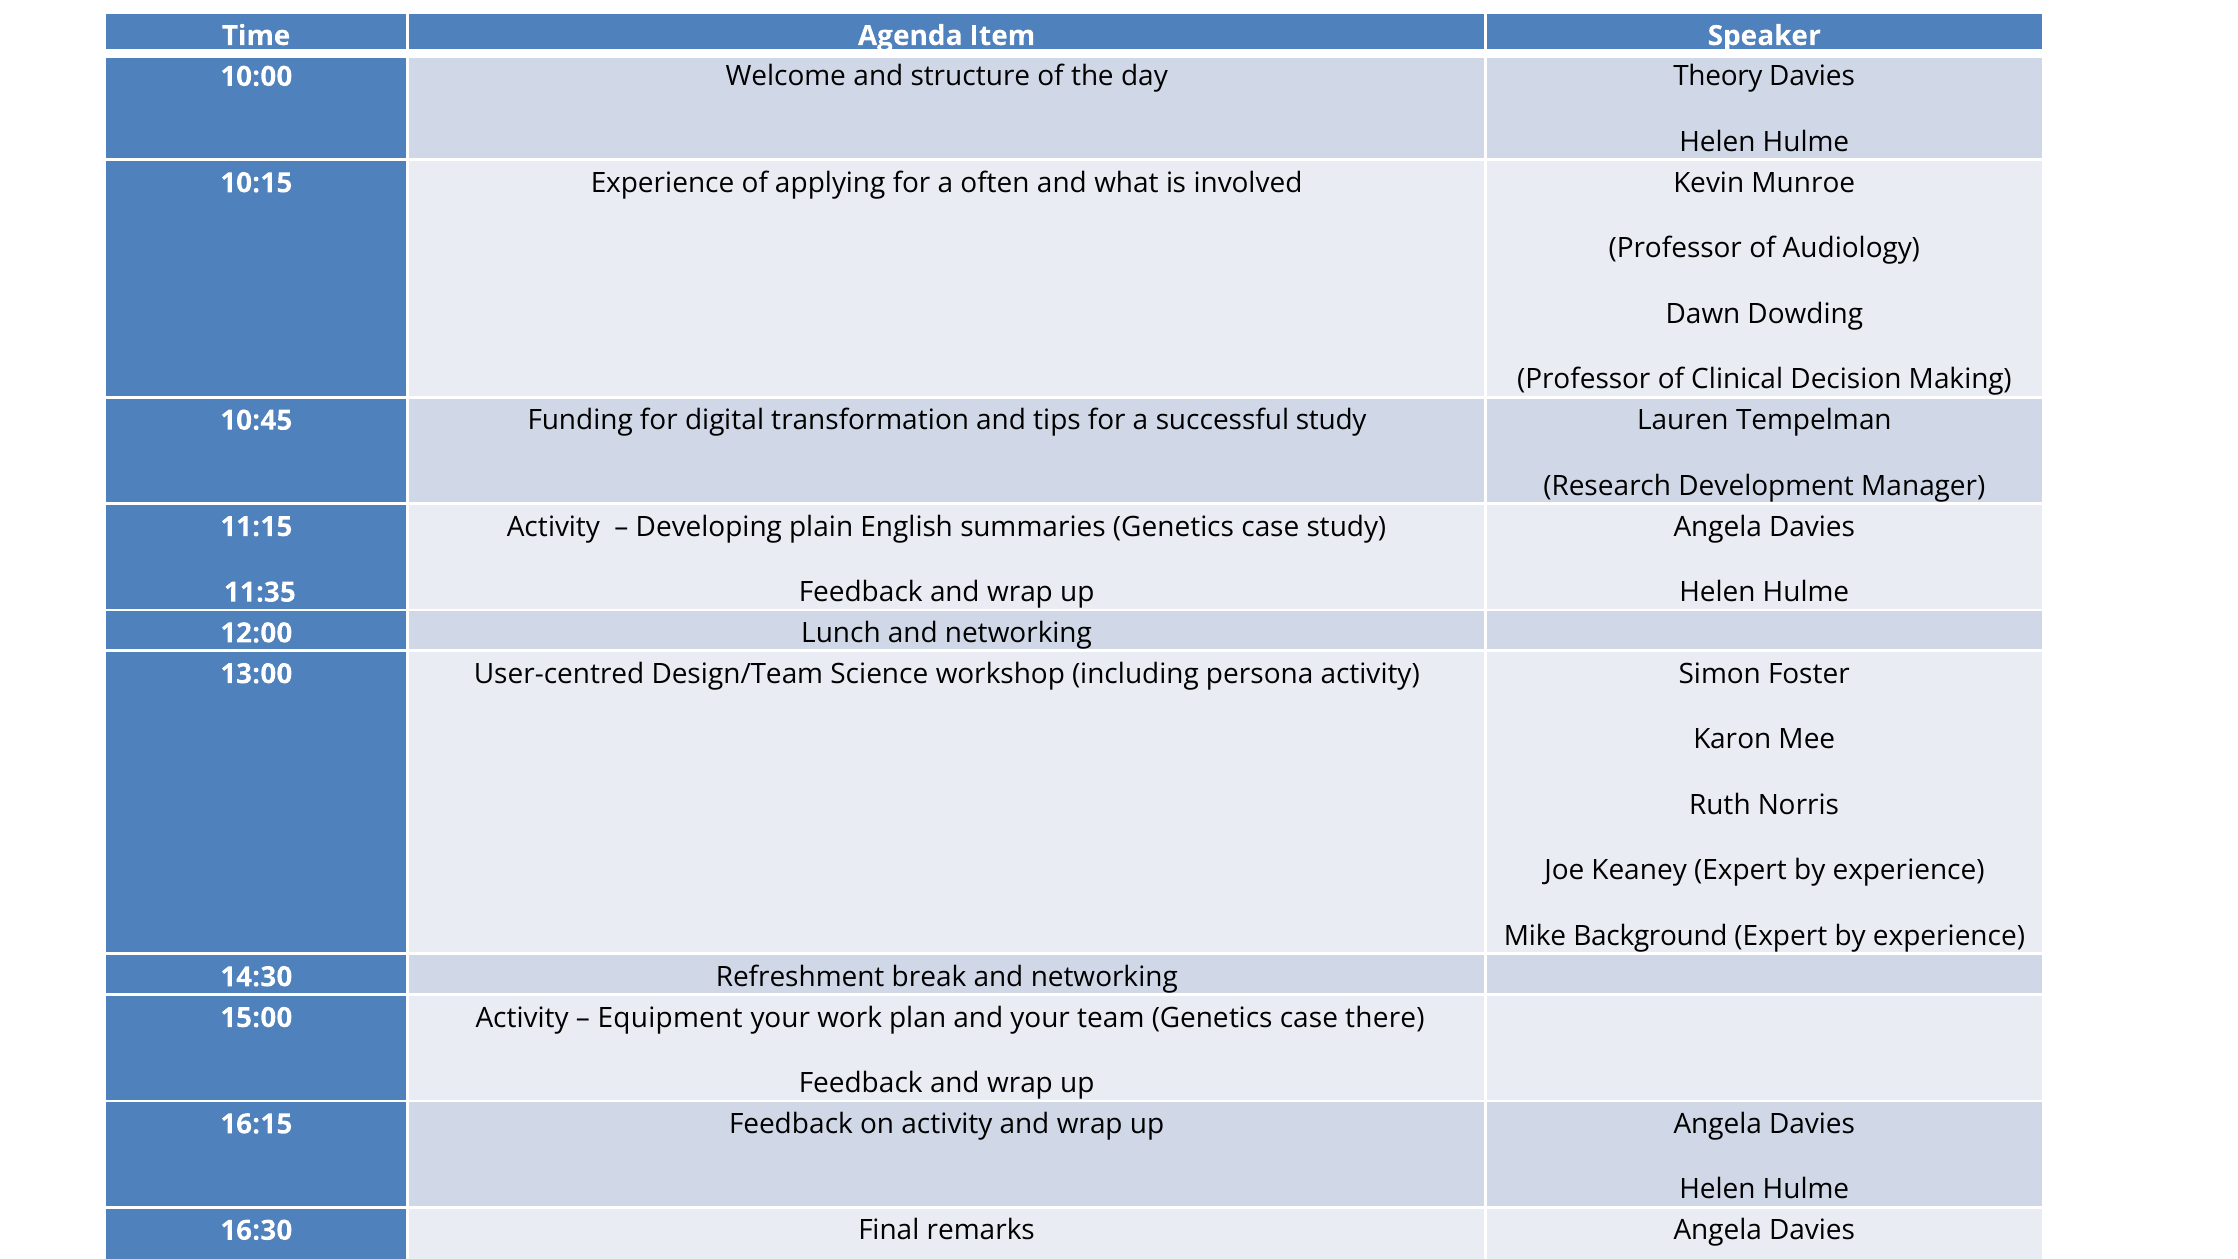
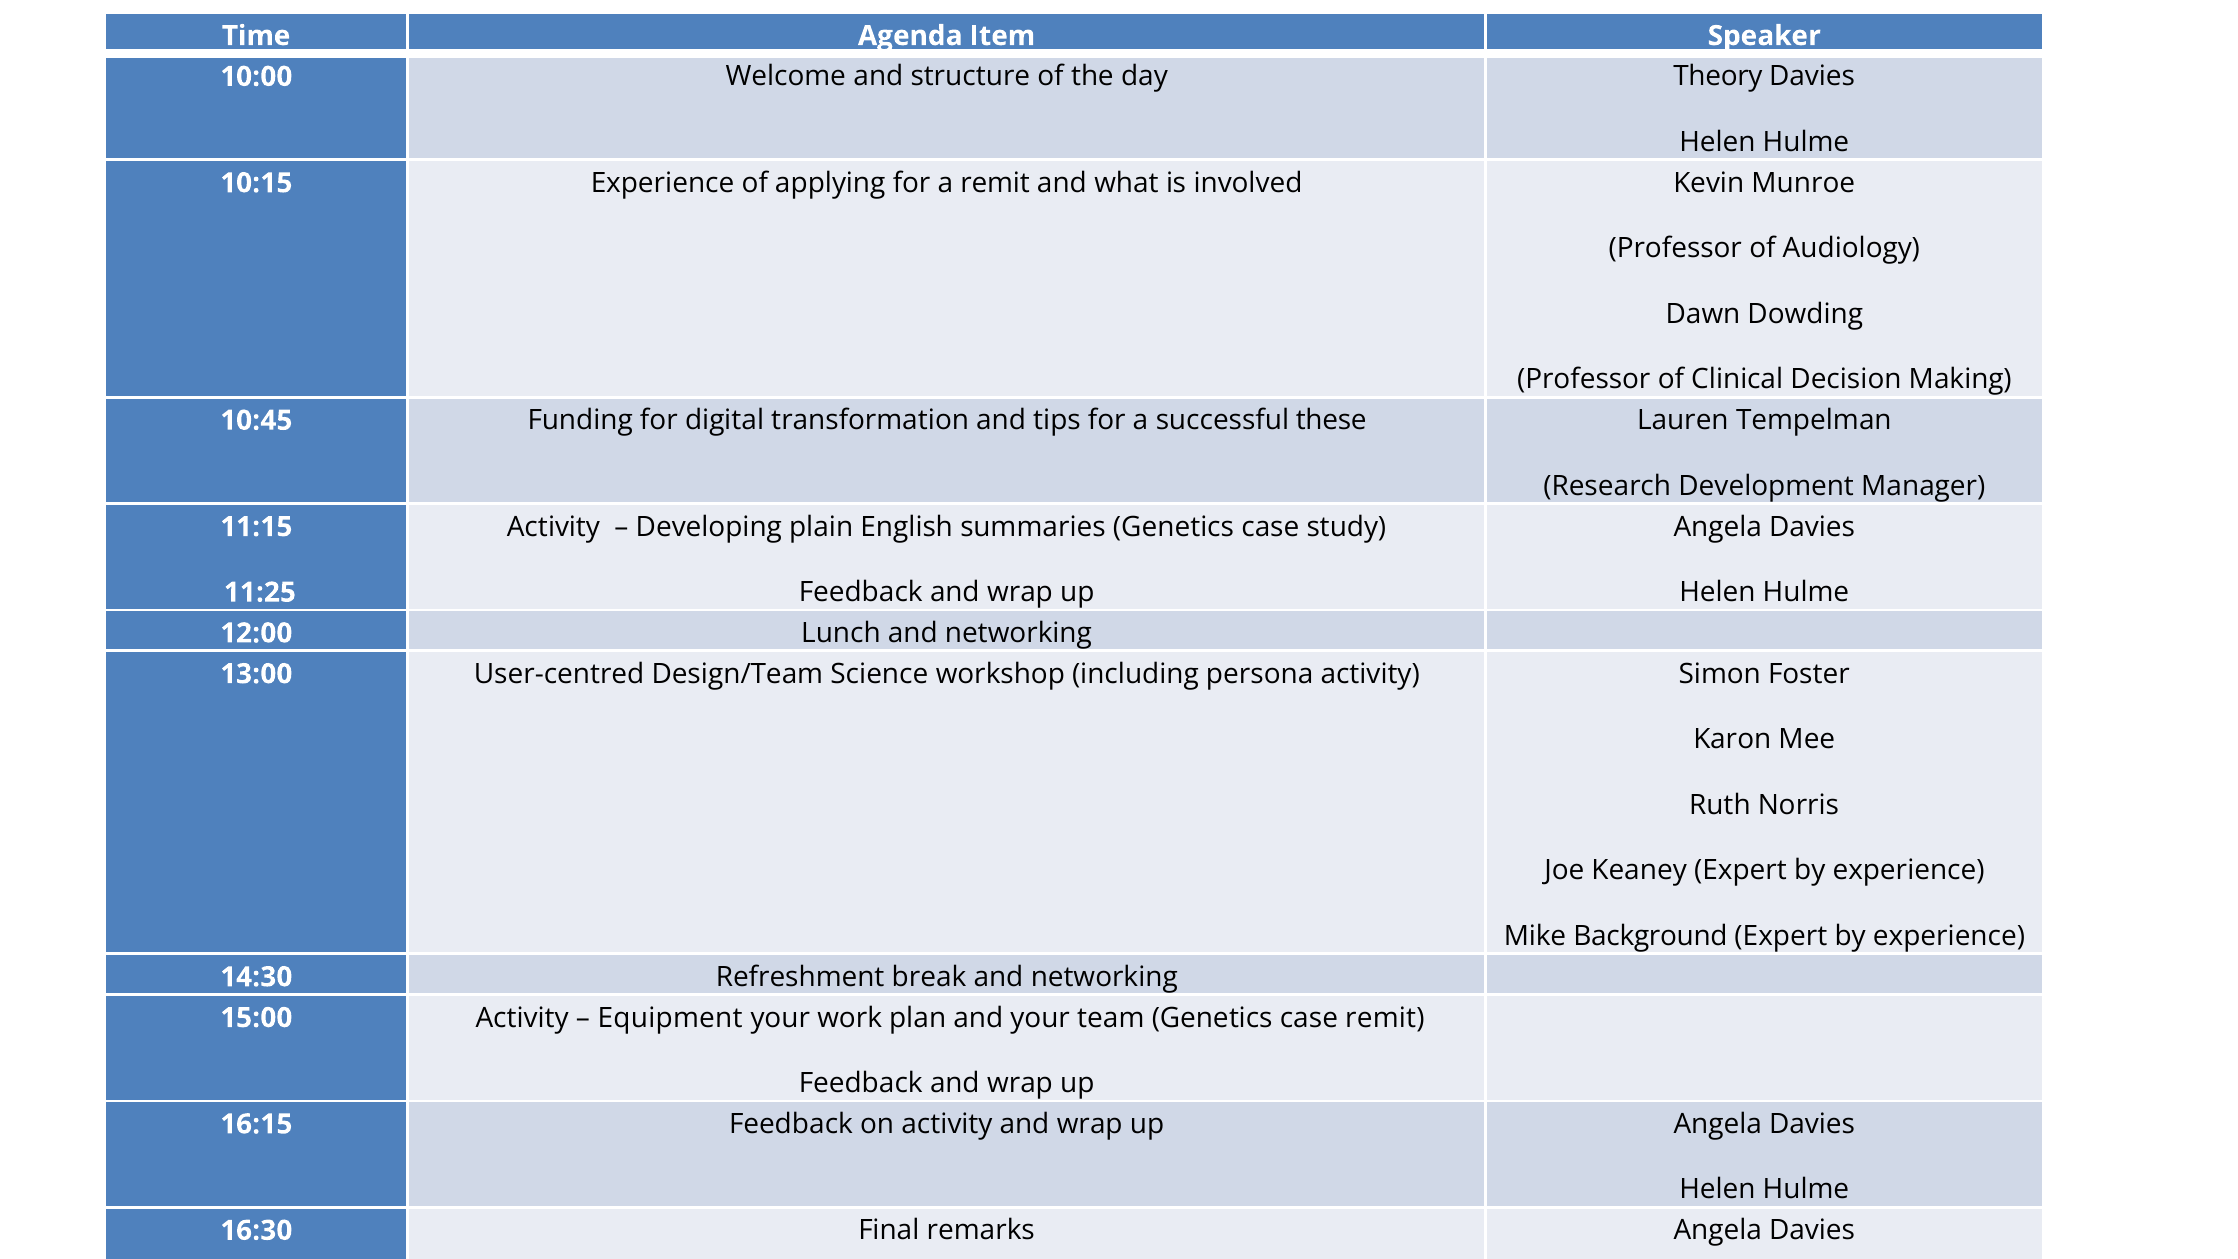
a often: often -> remit
successful study: study -> these
11:35: 11:35 -> 11:25
case there: there -> remit
